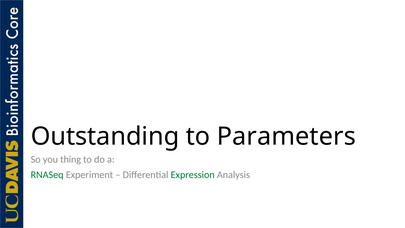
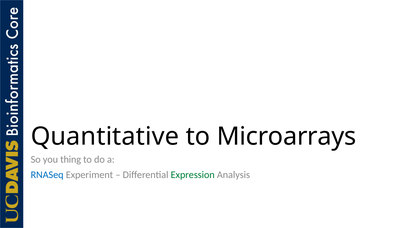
Outstanding: Outstanding -> Quantitative
Parameters: Parameters -> Microarrays
RNASeq colour: green -> blue
